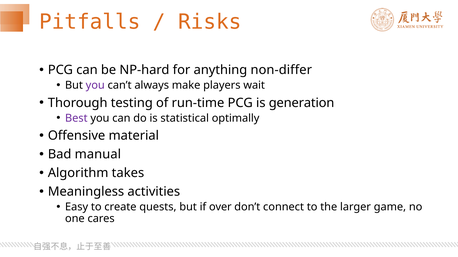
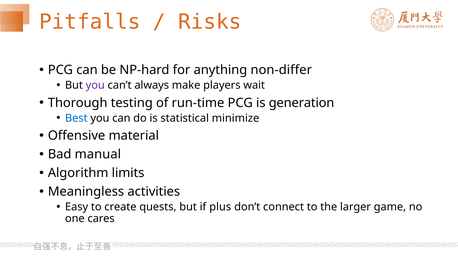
Best colour: purple -> blue
optimally: optimally -> minimize
takes: takes -> limits
over: over -> plus
